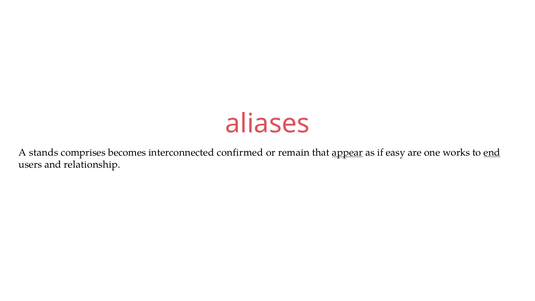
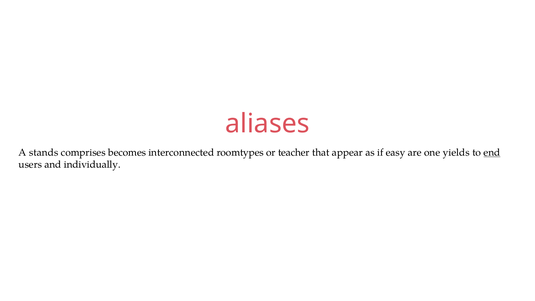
confirmed: confirmed -> roomtypes
remain: remain -> teacher
appear underline: present -> none
works: works -> yields
relationship: relationship -> individually
